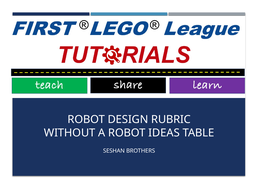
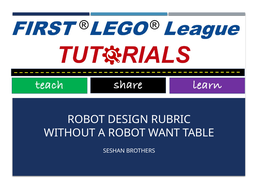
IDEAS: IDEAS -> WANT
